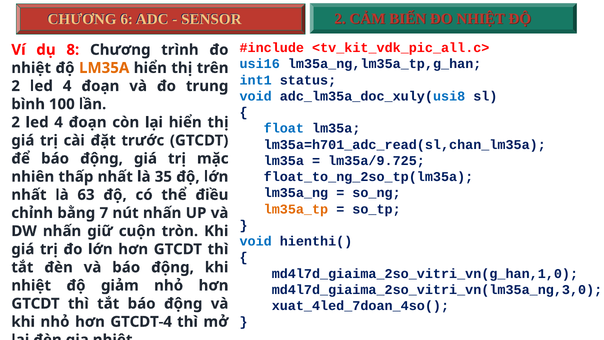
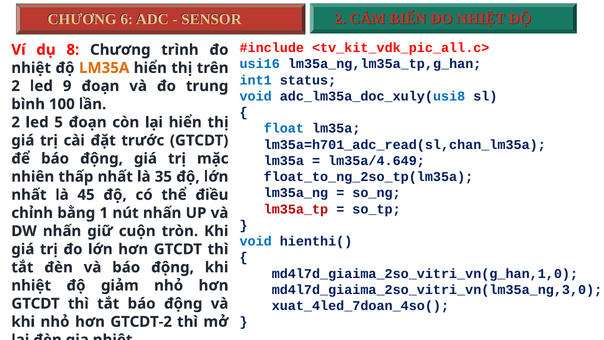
4 at (67, 86): 4 -> 9
4 at (59, 122): 4 -> 5
lm35a/9.725: lm35a/9.725 -> lm35a/4.649
63: 63 -> 45
lm35a_tp colour: orange -> red
7: 7 -> 1
GTCDT-4: GTCDT-4 -> GTCDT-2
